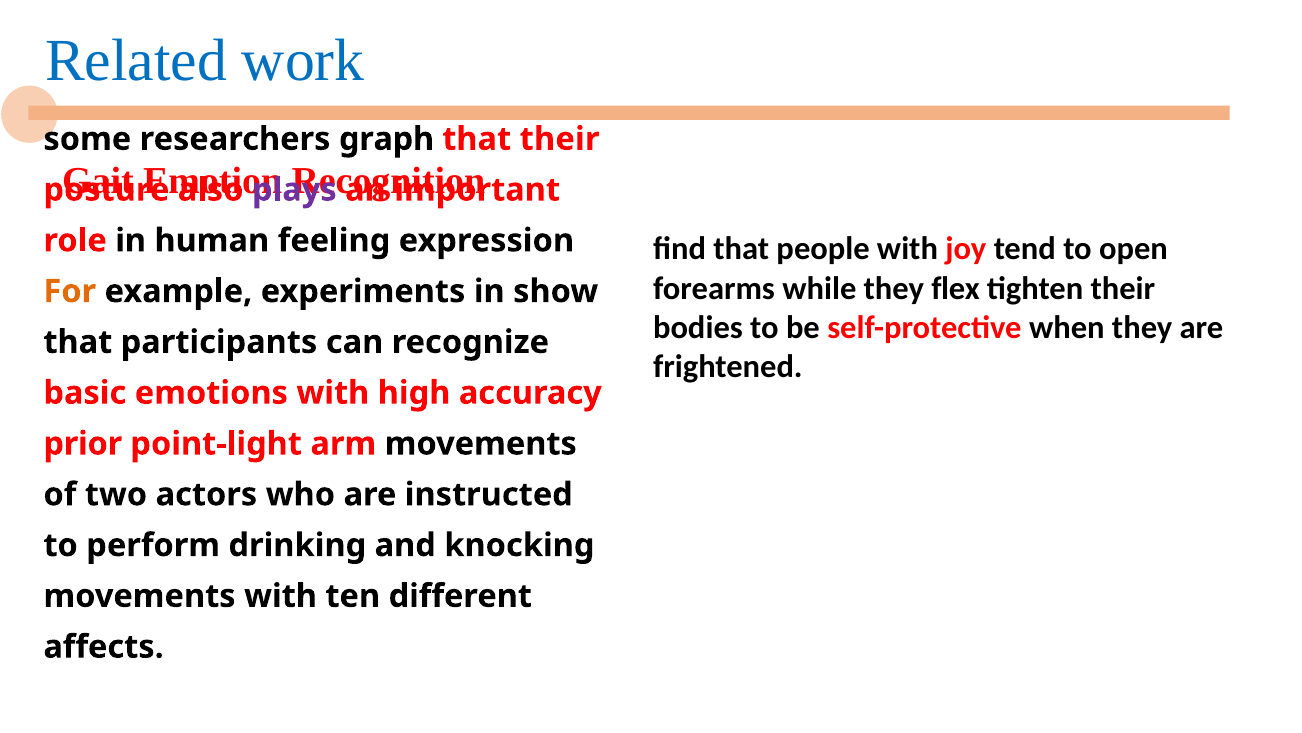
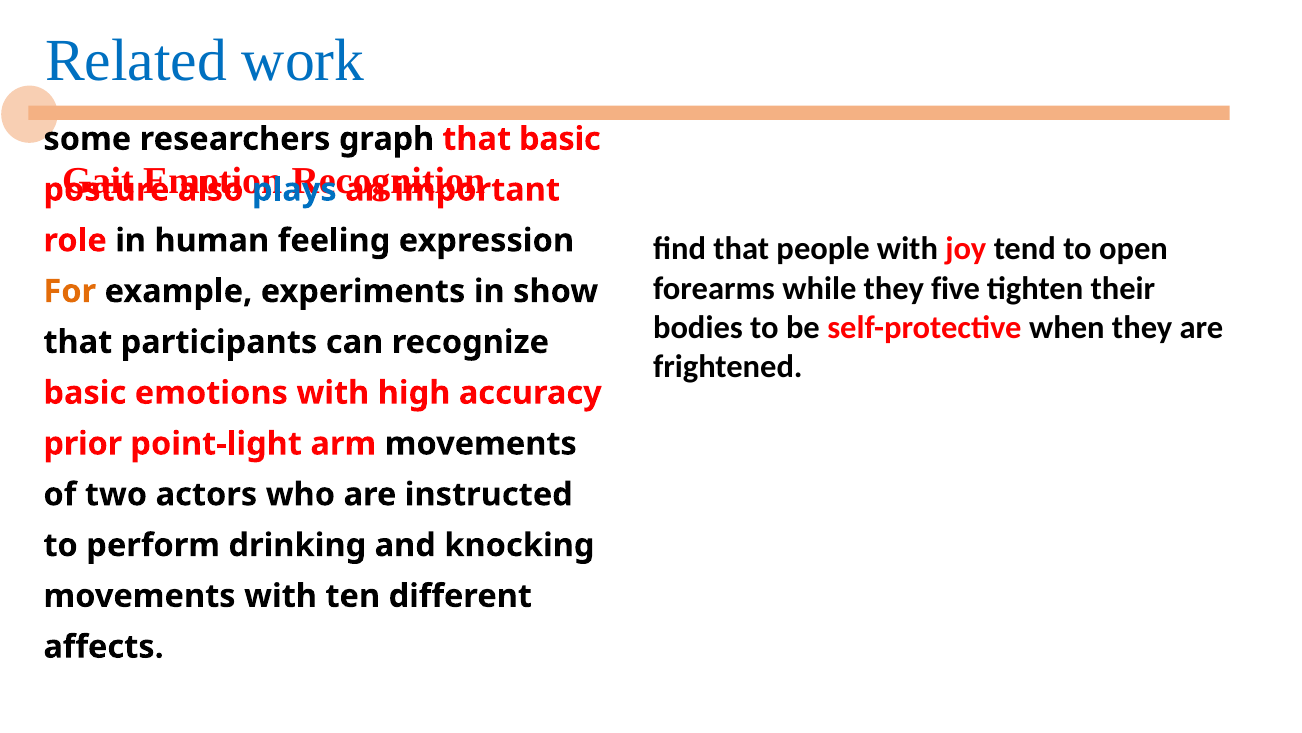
that their: their -> basic
plays colour: purple -> blue
flex: flex -> five
